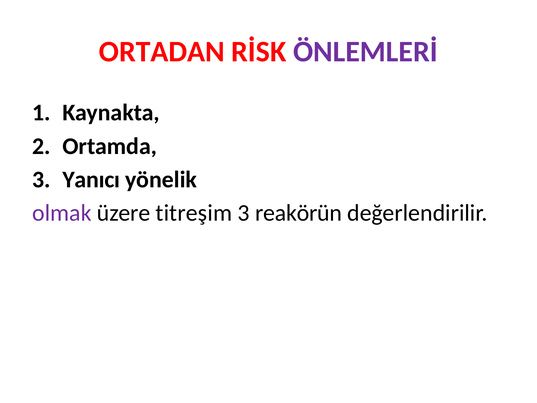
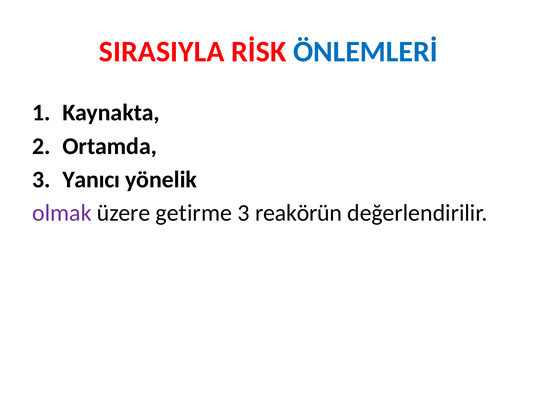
ORTADAN: ORTADAN -> SIRASIYLA
ÖNLEMLERİ colour: purple -> blue
titreşim: titreşim -> getirme
